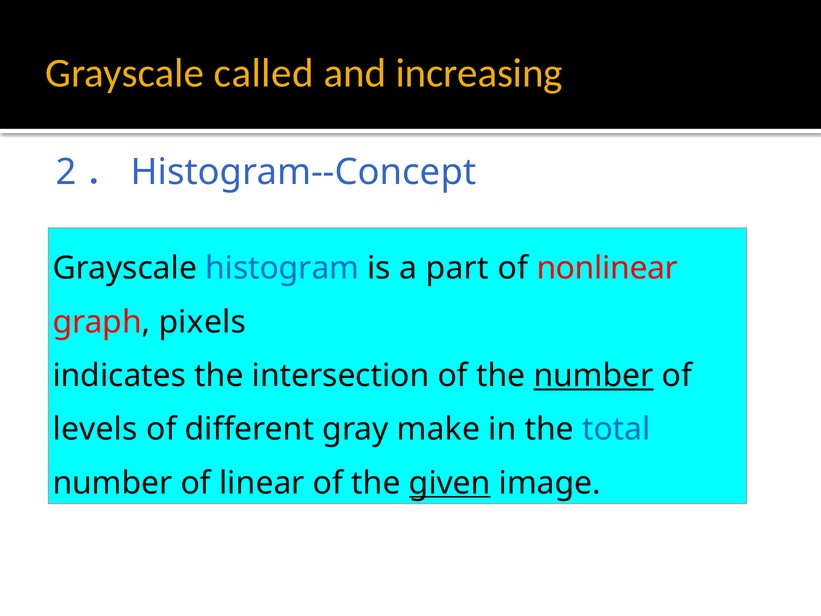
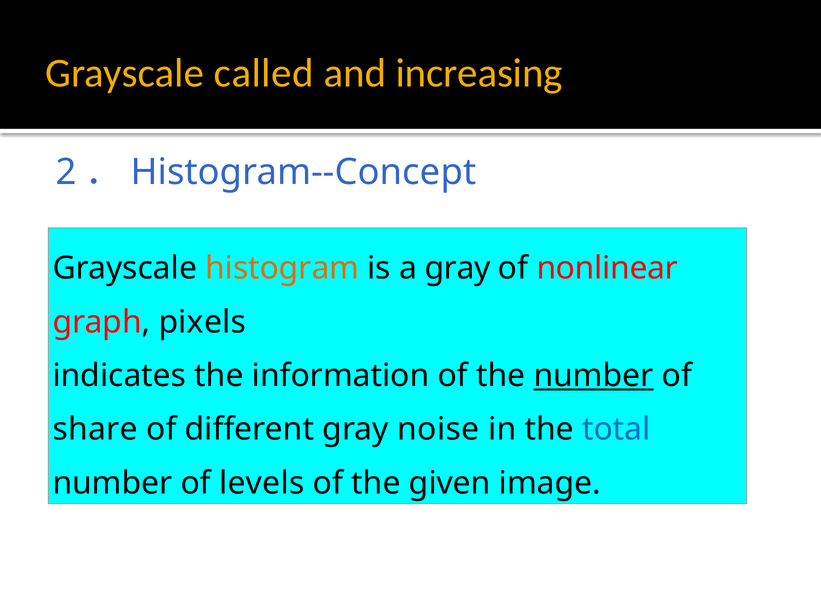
histogram colour: blue -> orange
a part: part -> gray
intersection: intersection -> information
levels: levels -> share
make: make -> noise
linear: linear -> levels
given underline: present -> none
